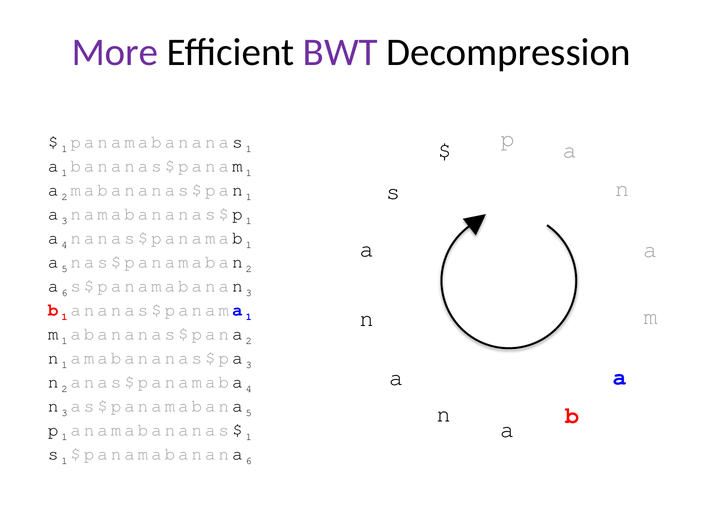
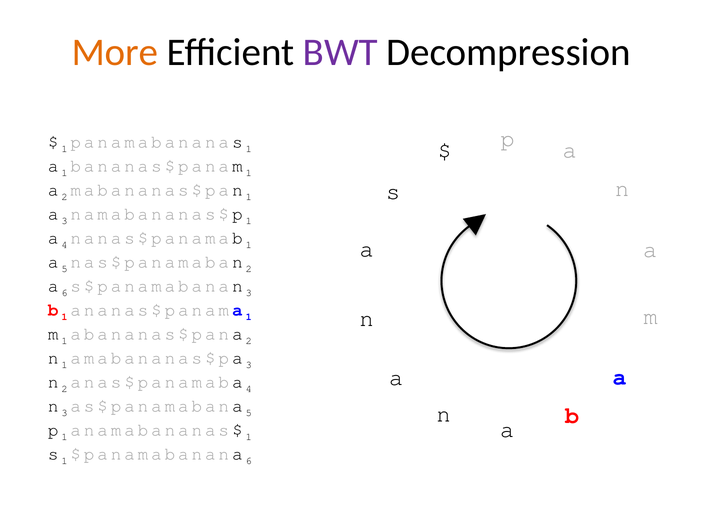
More colour: purple -> orange
